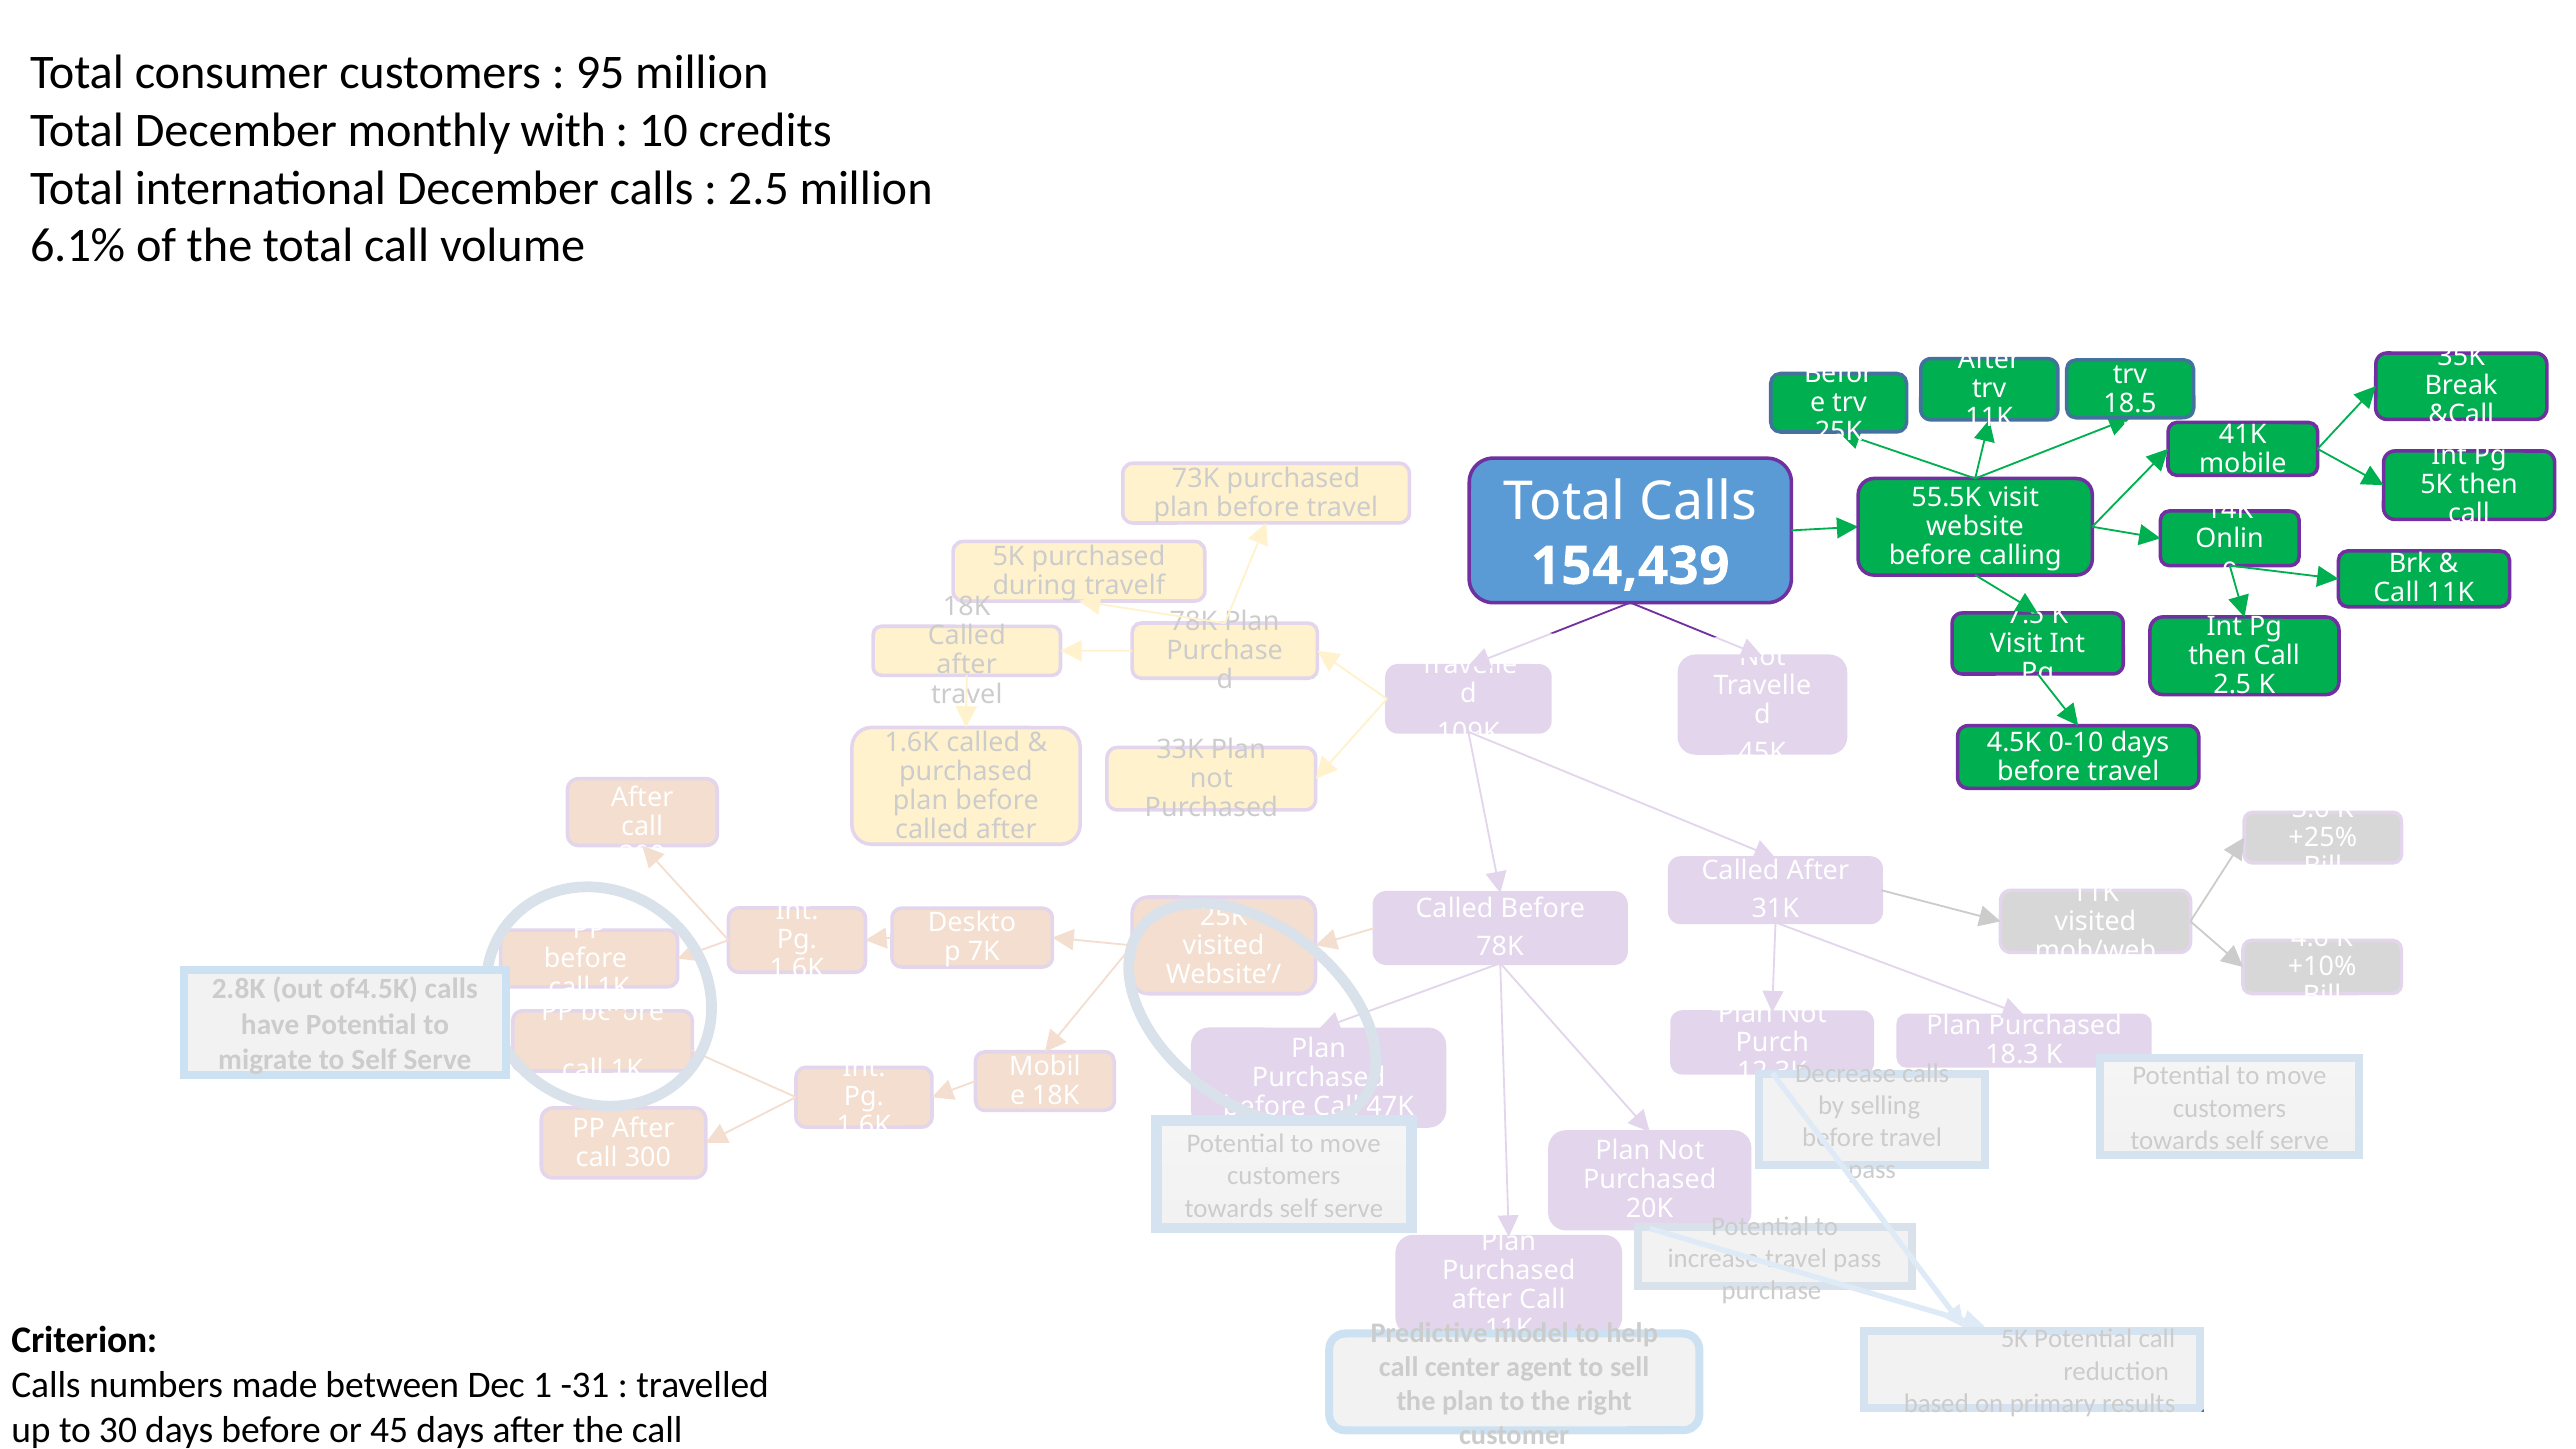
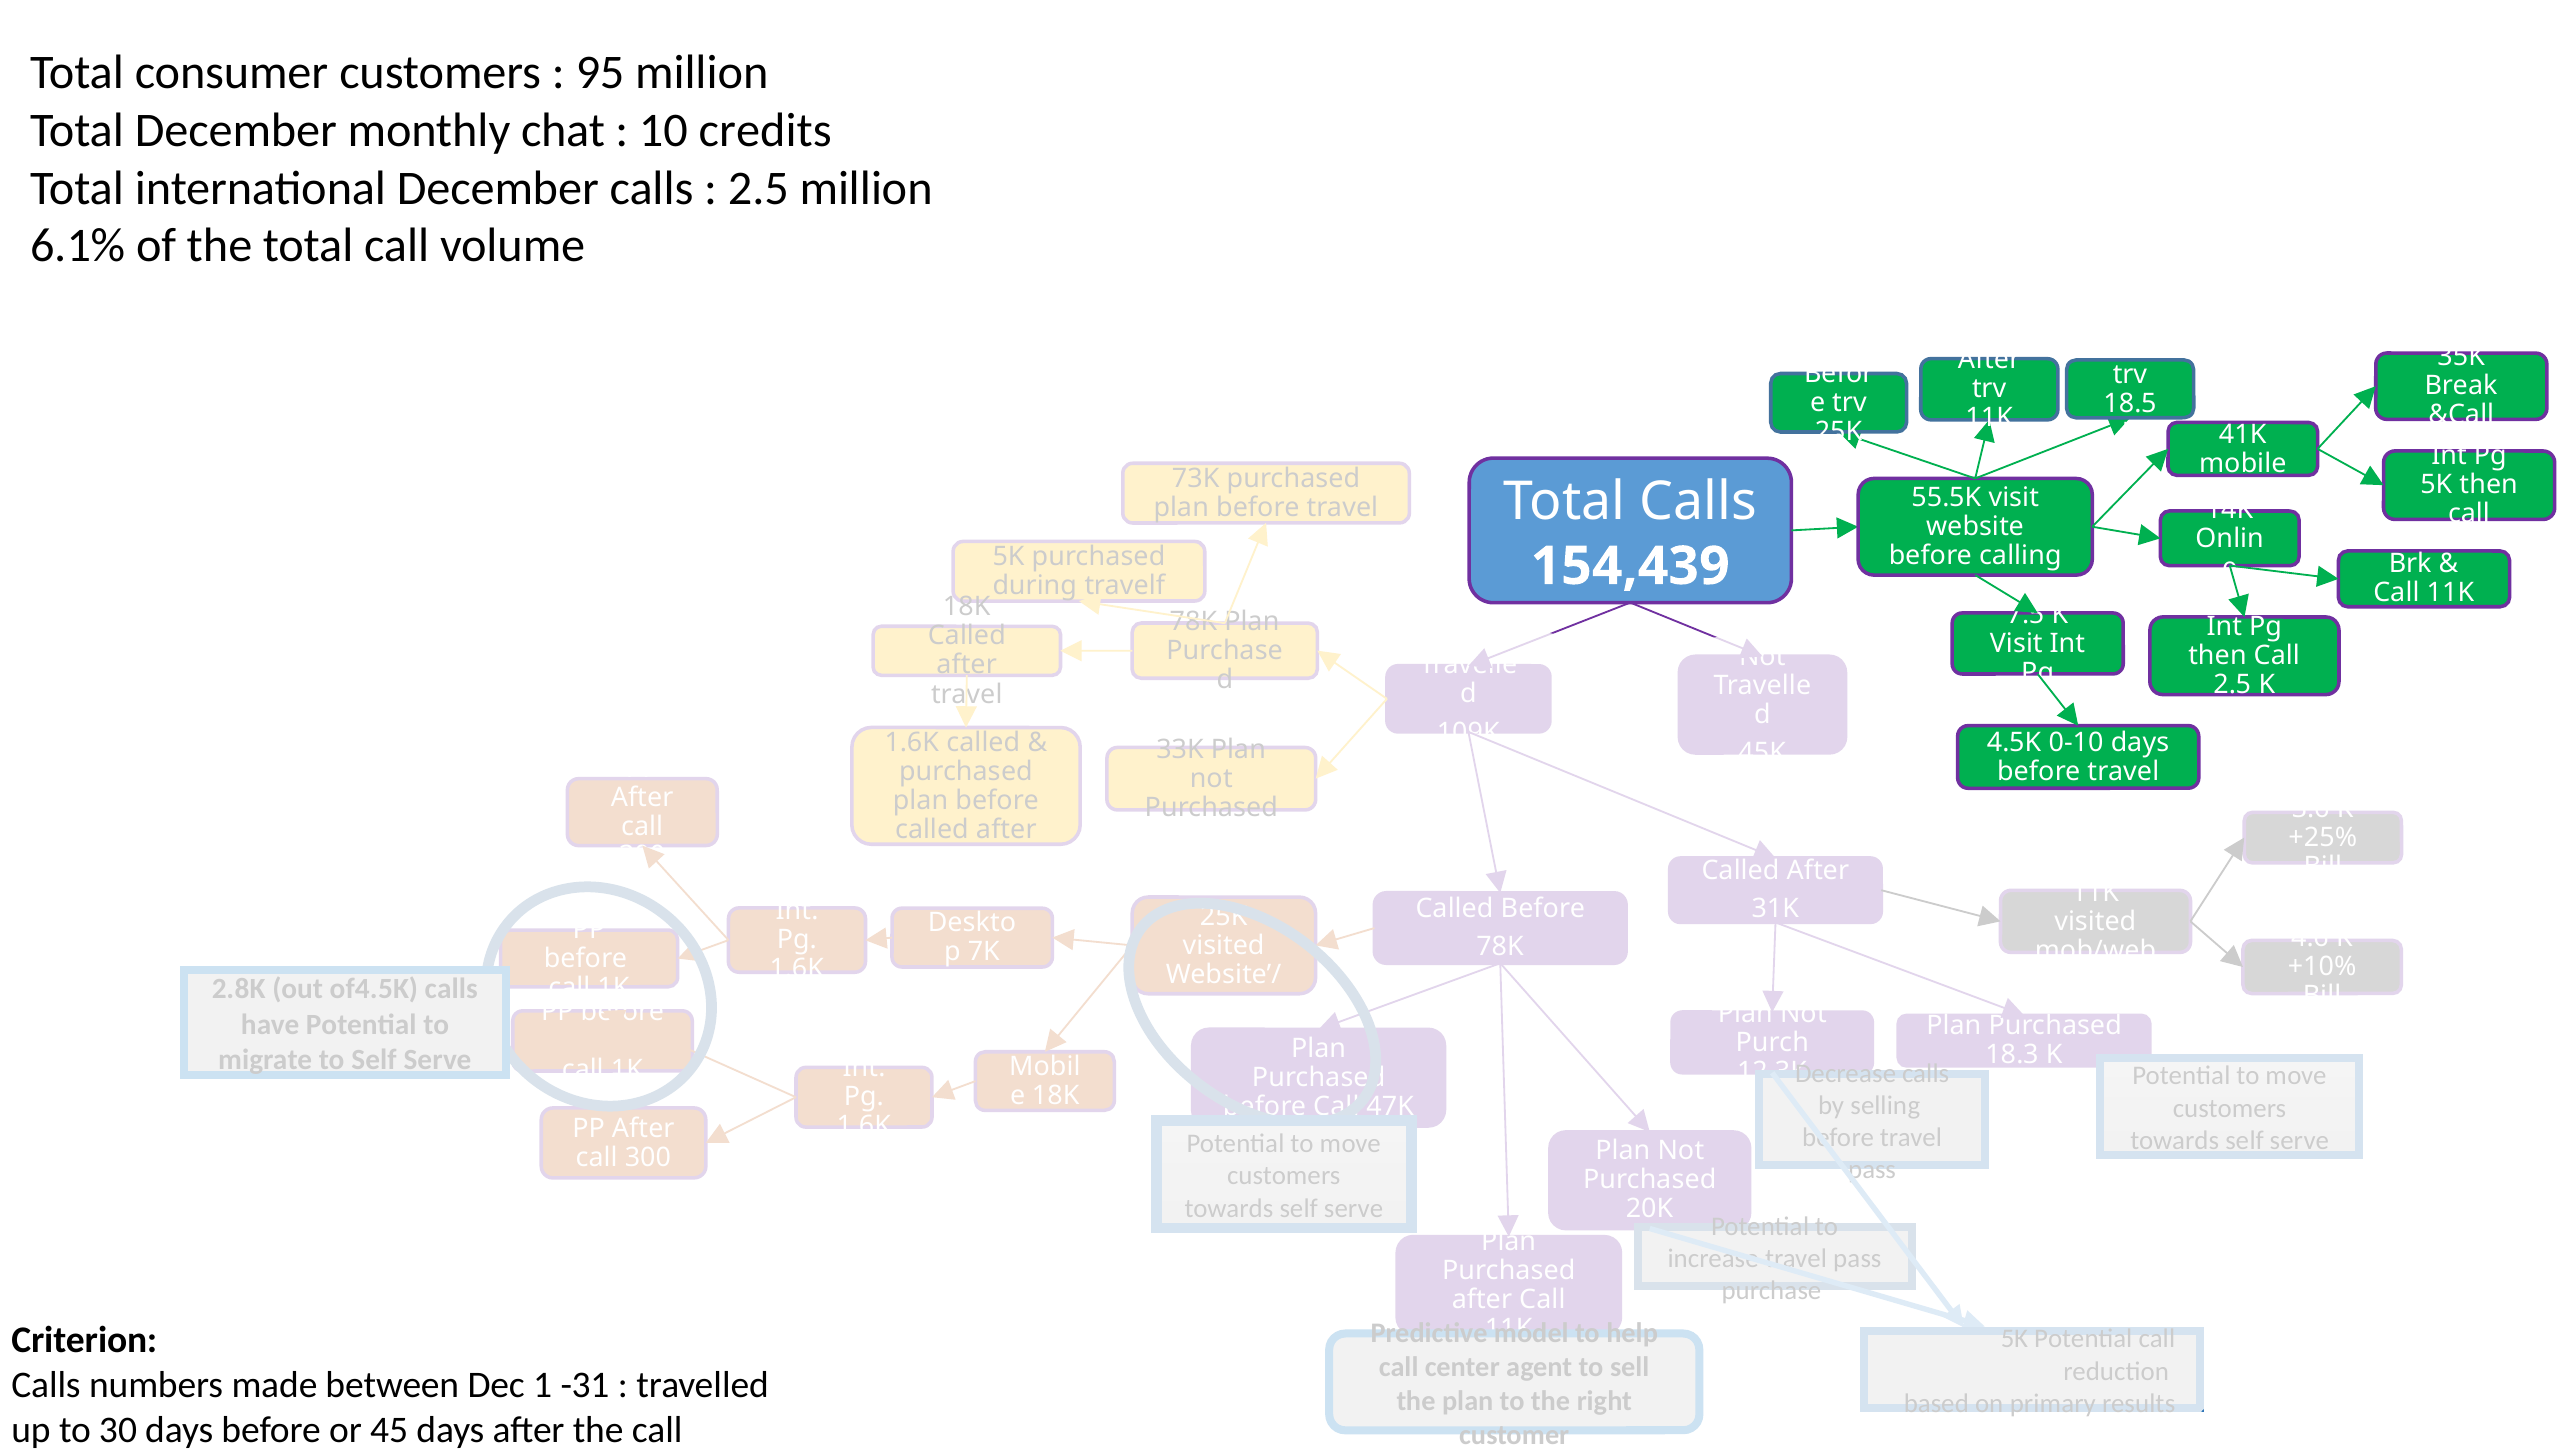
with: with -> chat
